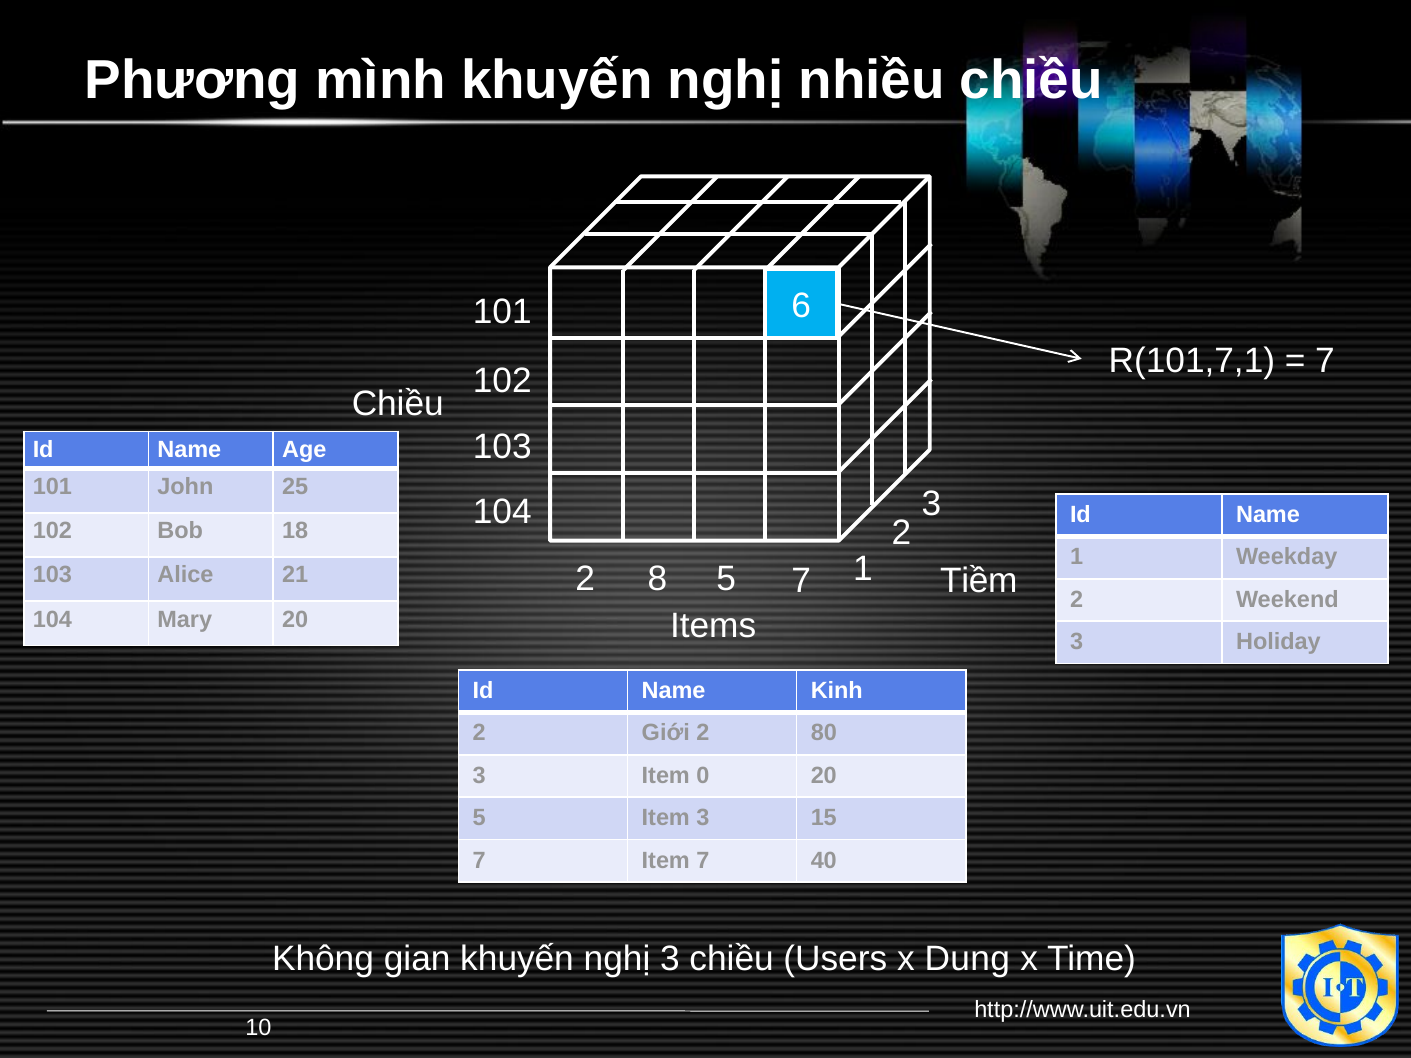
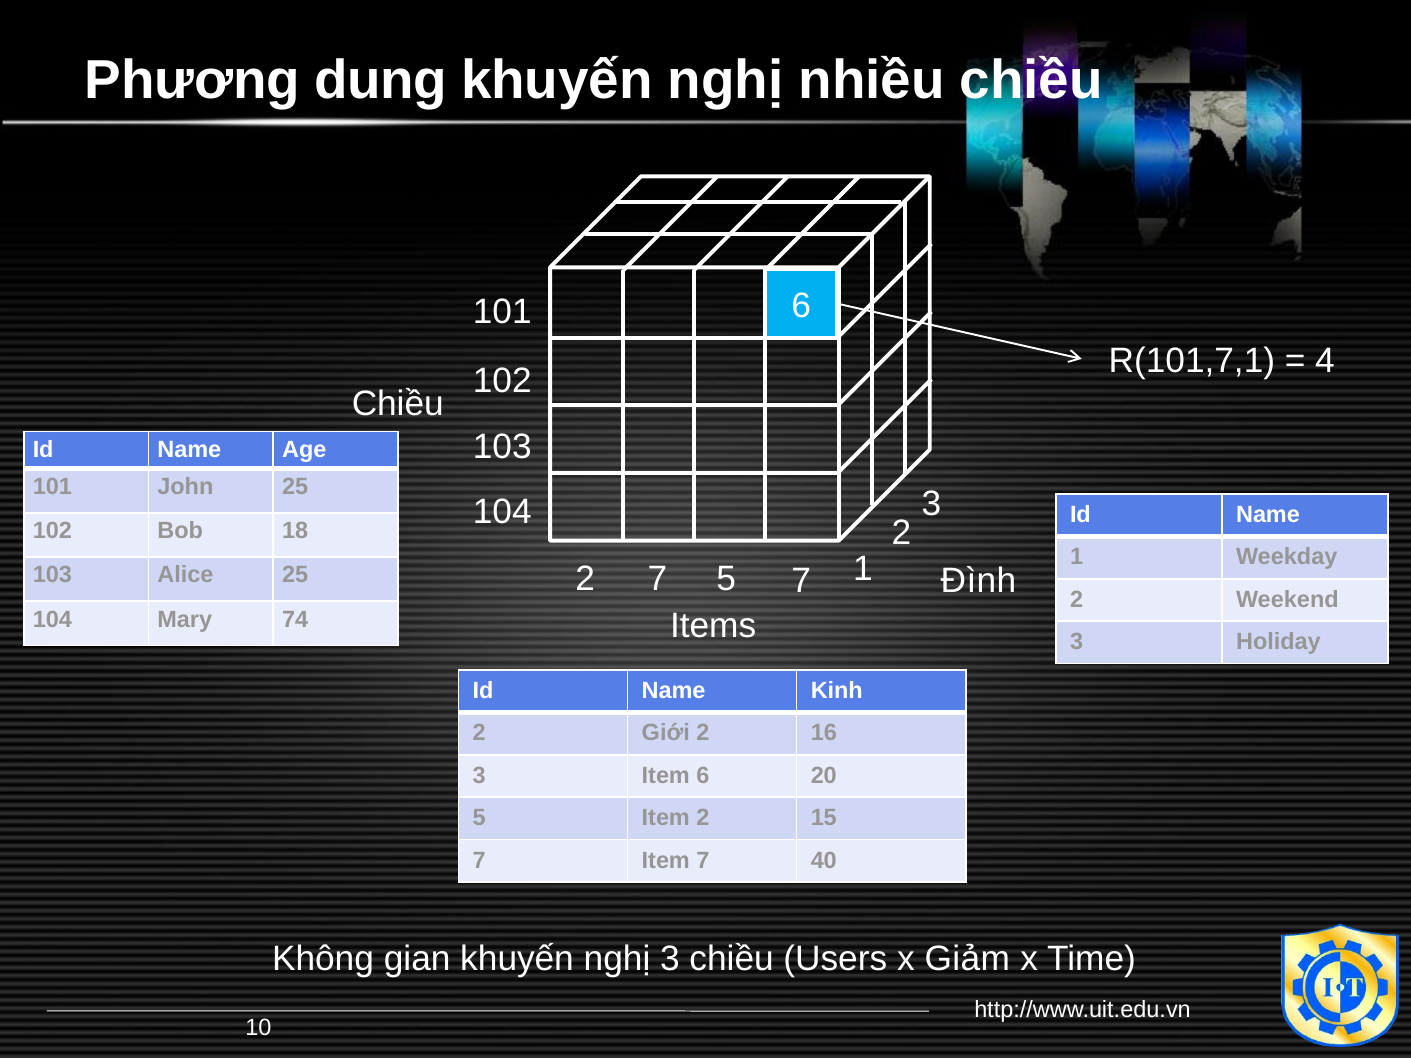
mình: mình -> dung
7 at (1325, 361): 7 -> 4
2 8: 8 -> 7
Tiềm: Tiềm -> Đình
Alice 21: 21 -> 25
Mary 20: 20 -> 74
80: 80 -> 16
Item 0: 0 -> 6
Item 3: 3 -> 2
Dung: Dung -> Giảm
